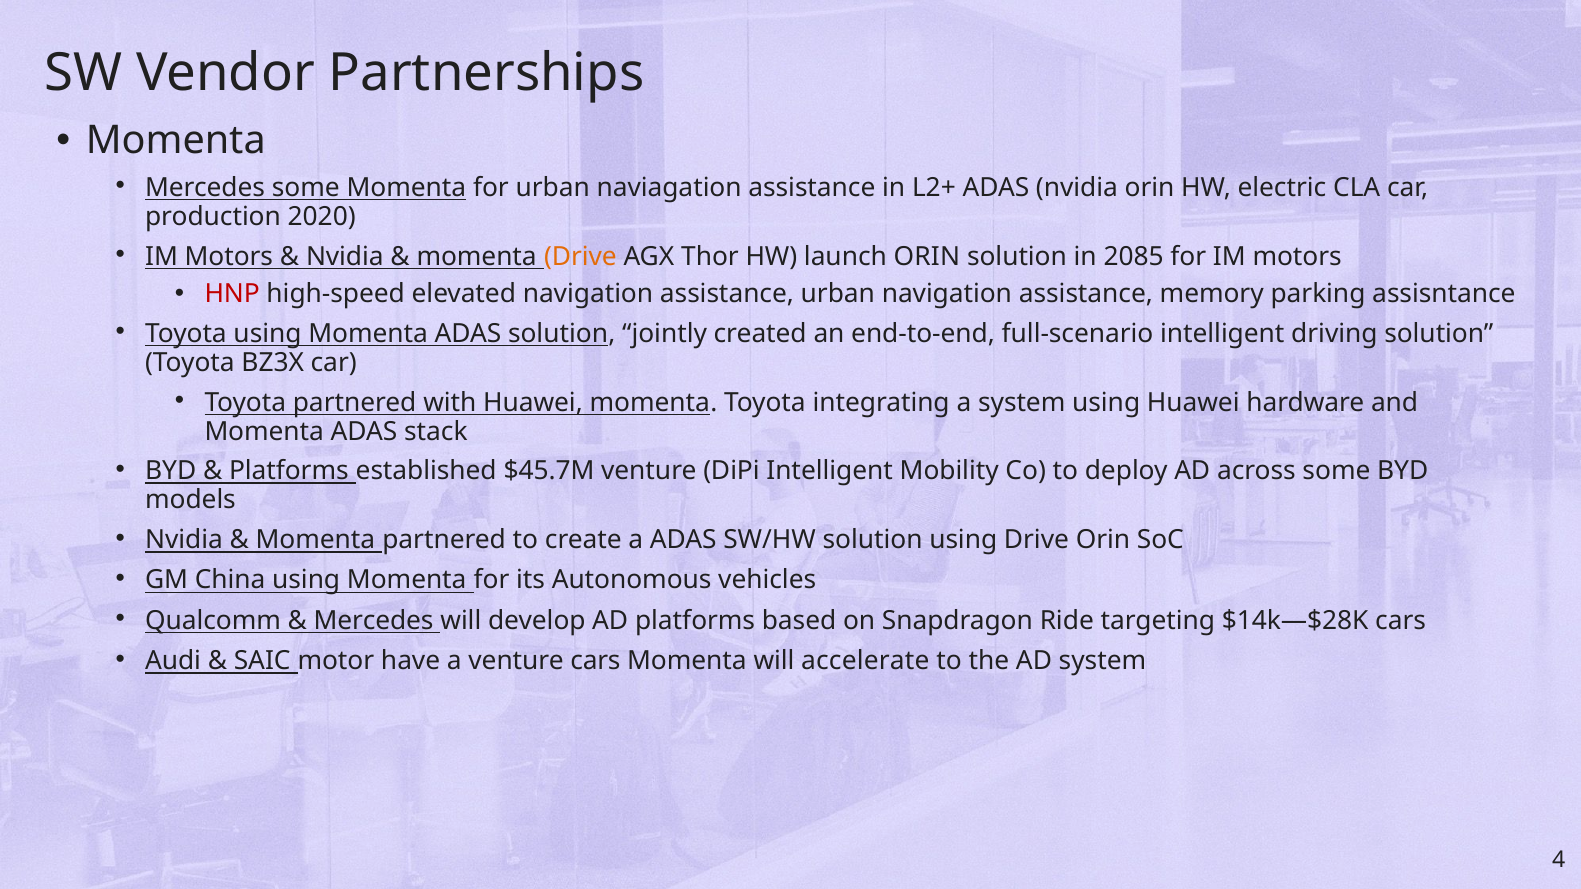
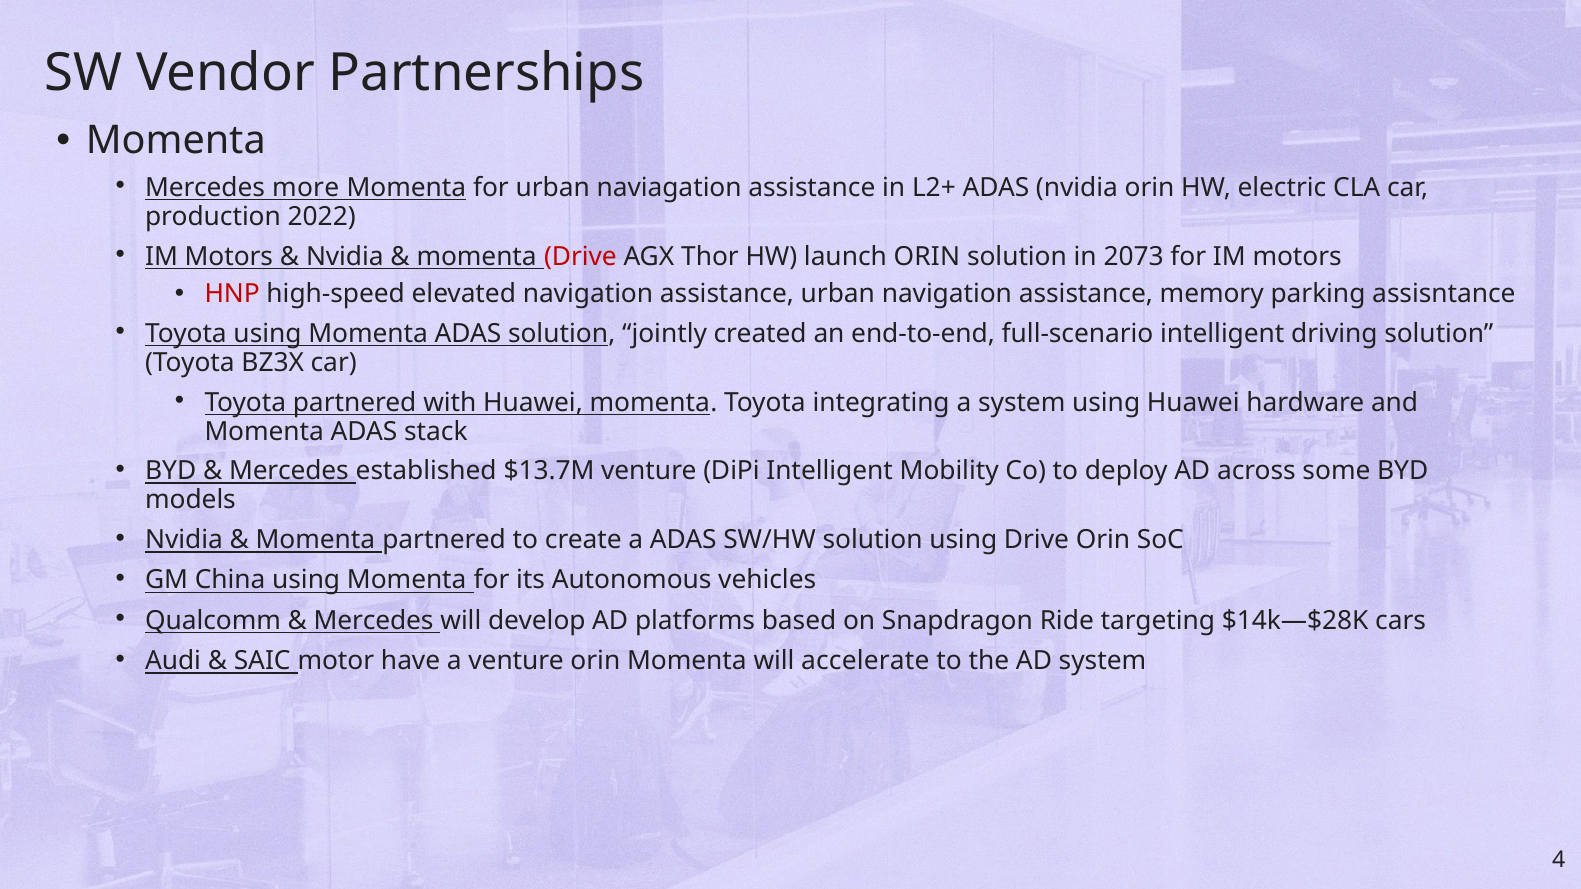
Mercedes some: some -> more
2020: 2020 -> 2022
Drive at (580, 257) colour: orange -> red
2085: 2085 -> 2073
Platforms at (289, 471): Platforms -> Mercedes
$45.7M: $45.7M -> $13.7M
venture cars: cars -> orin
